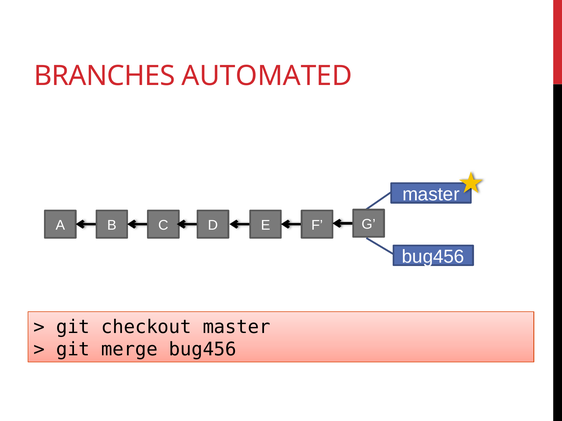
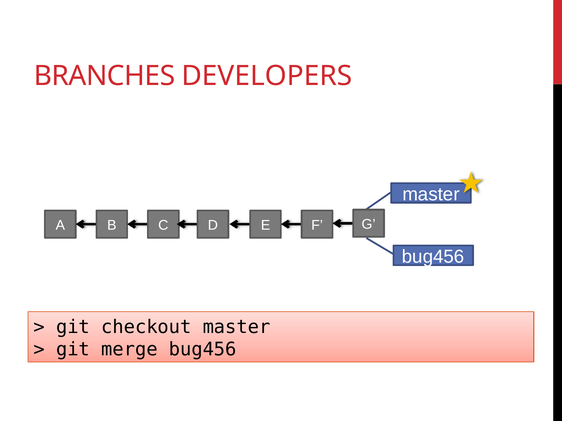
AUTOMATED: AUTOMATED -> DEVELOPERS
